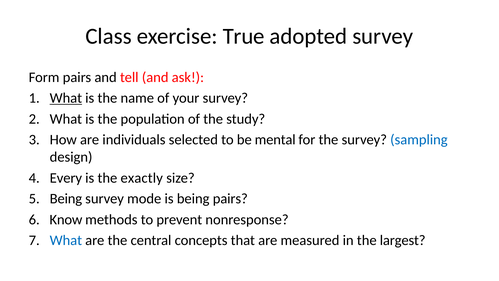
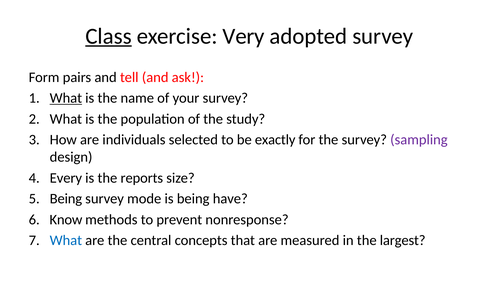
Class underline: none -> present
True: True -> Very
mental: mental -> exactly
sampling colour: blue -> purple
exactly: exactly -> reports
being pairs: pairs -> have
